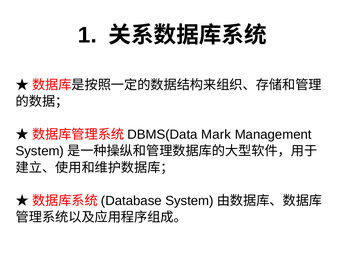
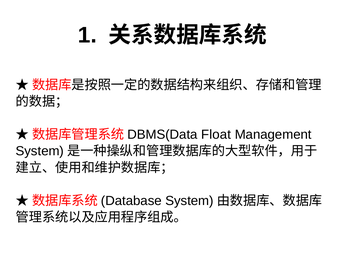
Mark: Mark -> Float
